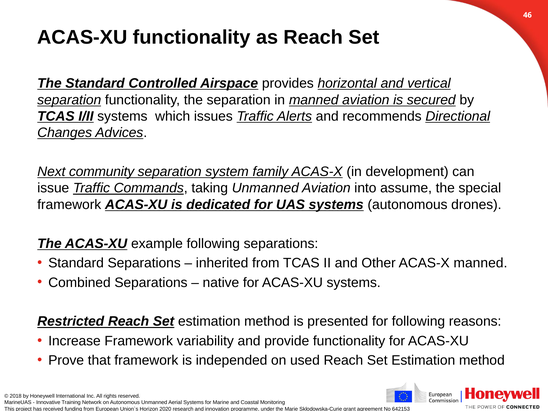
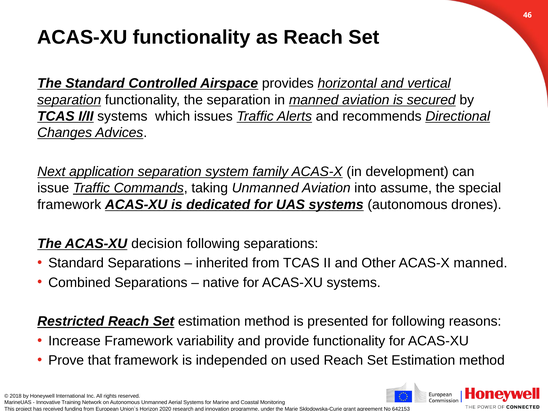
community: community -> application
example: example -> decision
